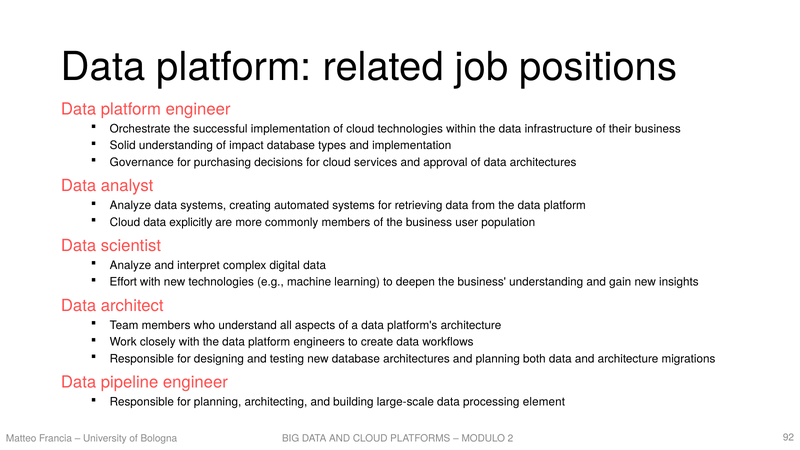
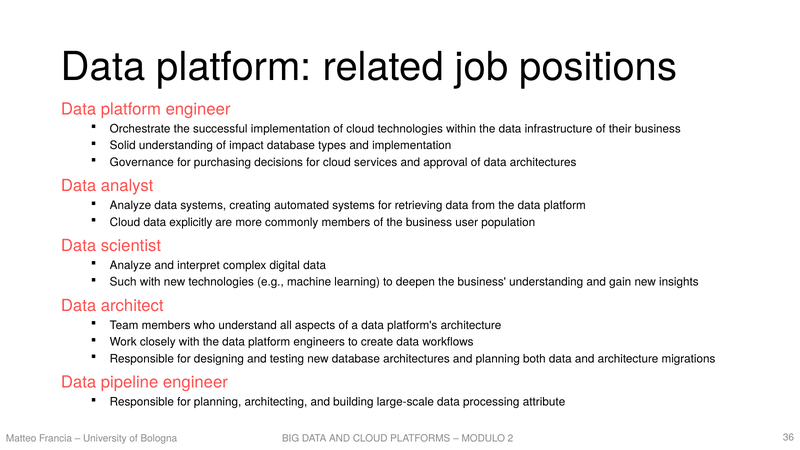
Effort: Effort -> Such
element: element -> attribute
92: 92 -> 36
